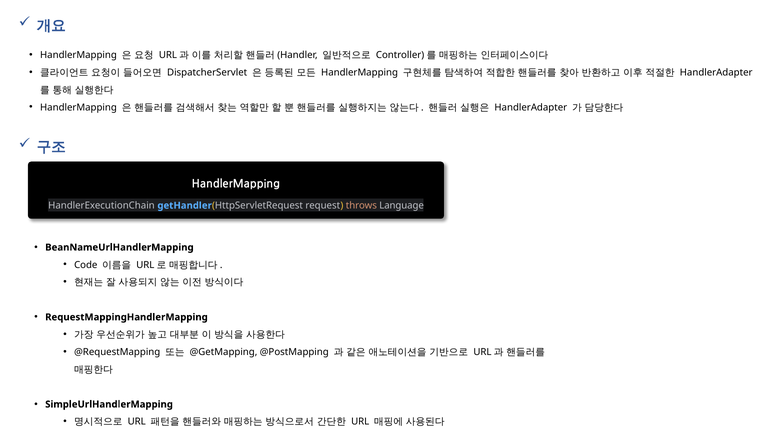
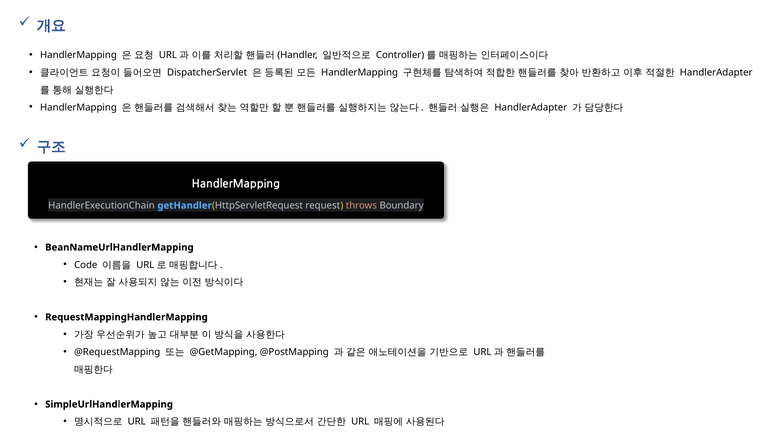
Language: Language -> Boundary
